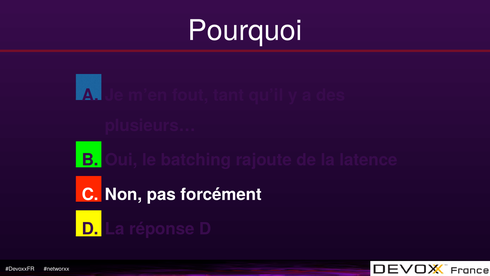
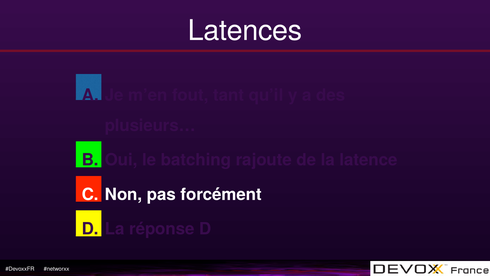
Pourquoi: Pourquoi -> Latences
